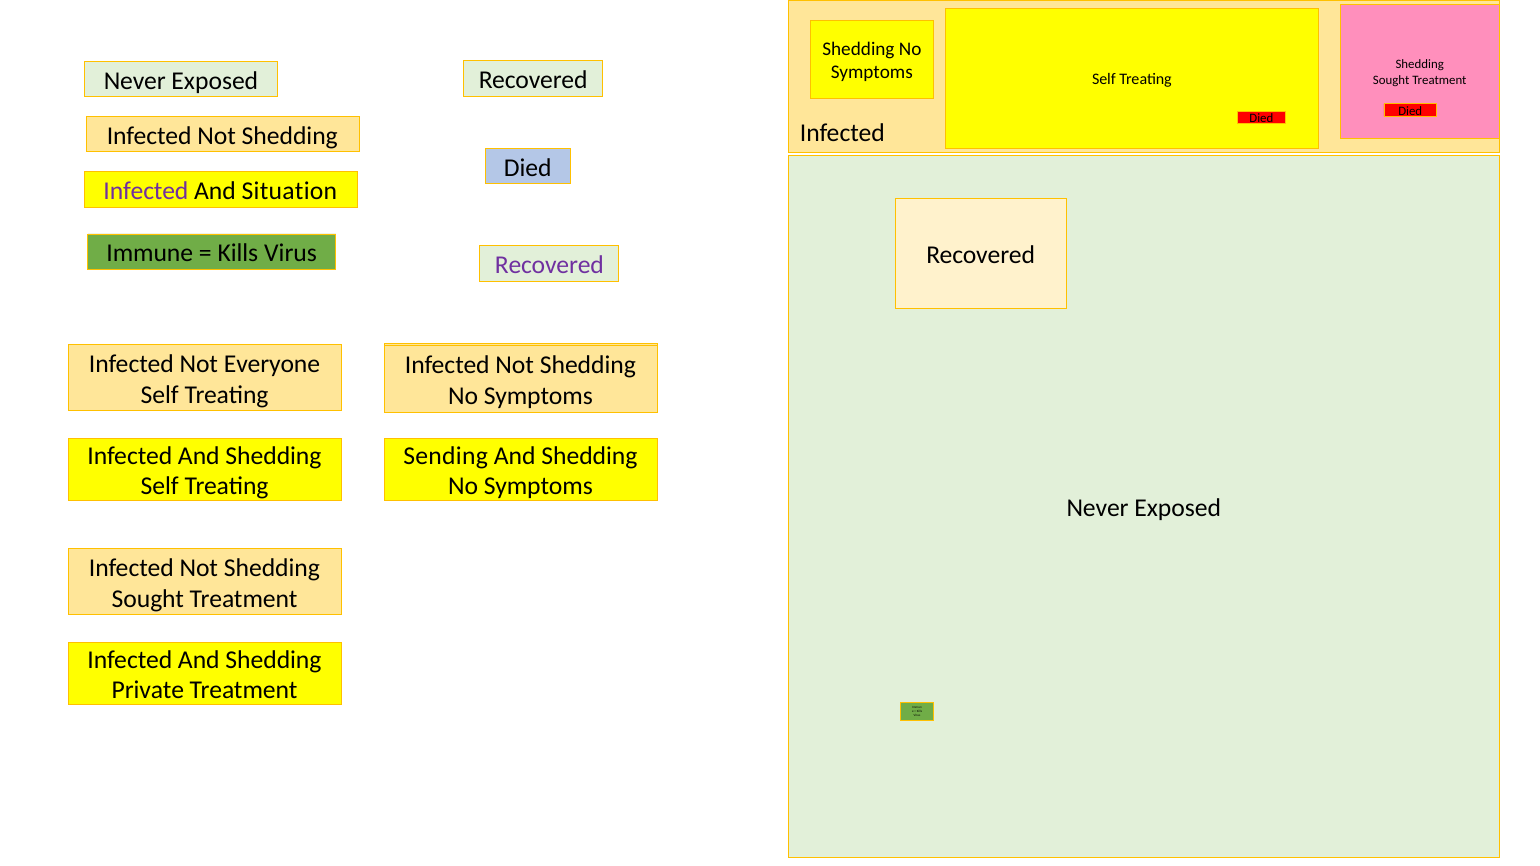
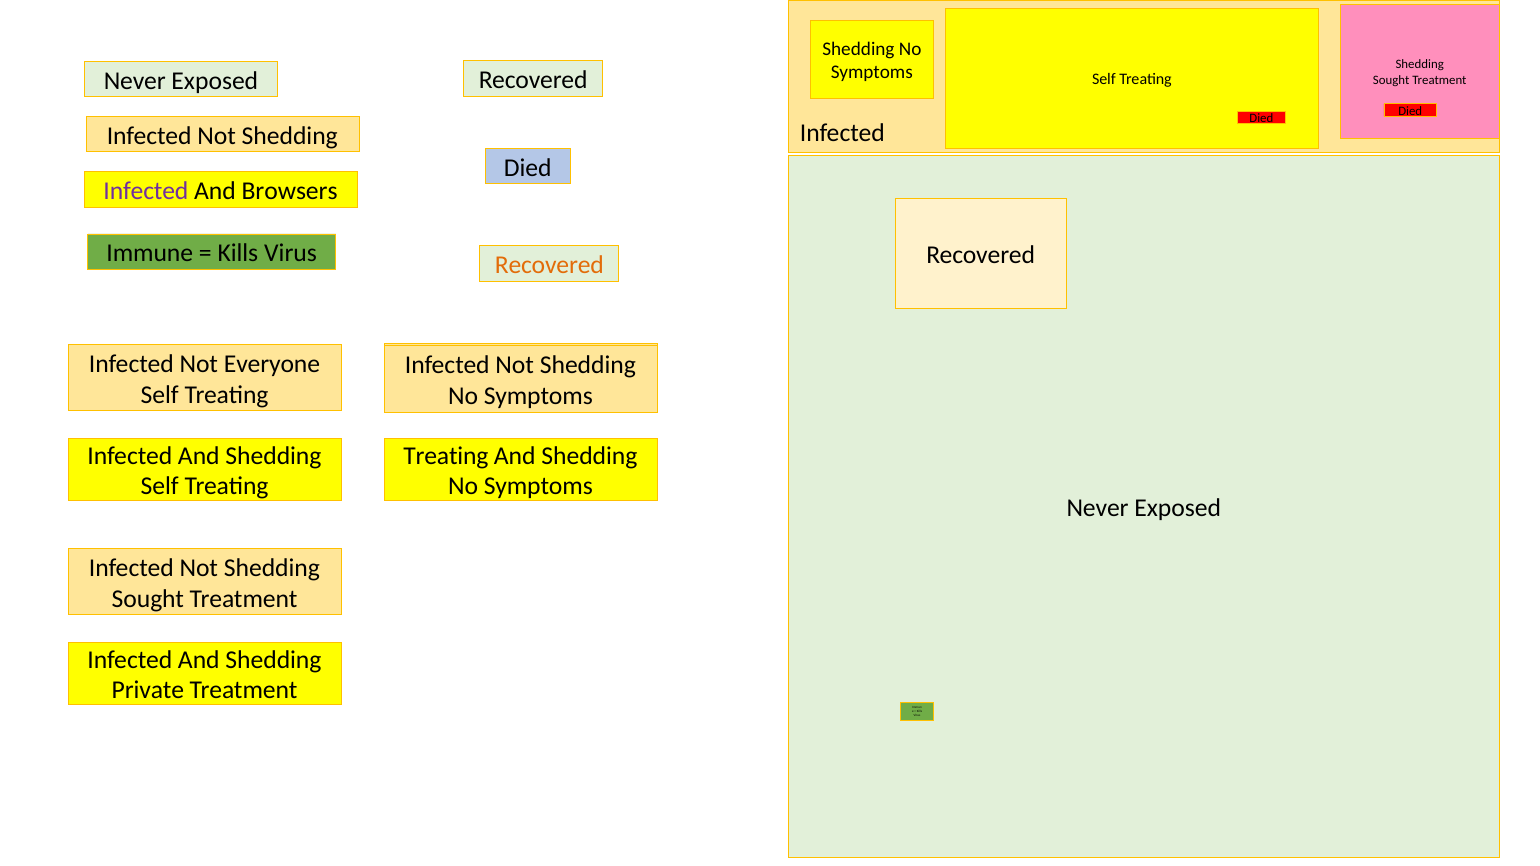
Situation: Situation -> Browsers
Recovered at (549, 265) colour: purple -> orange
Sending at (446, 456): Sending -> Treating
